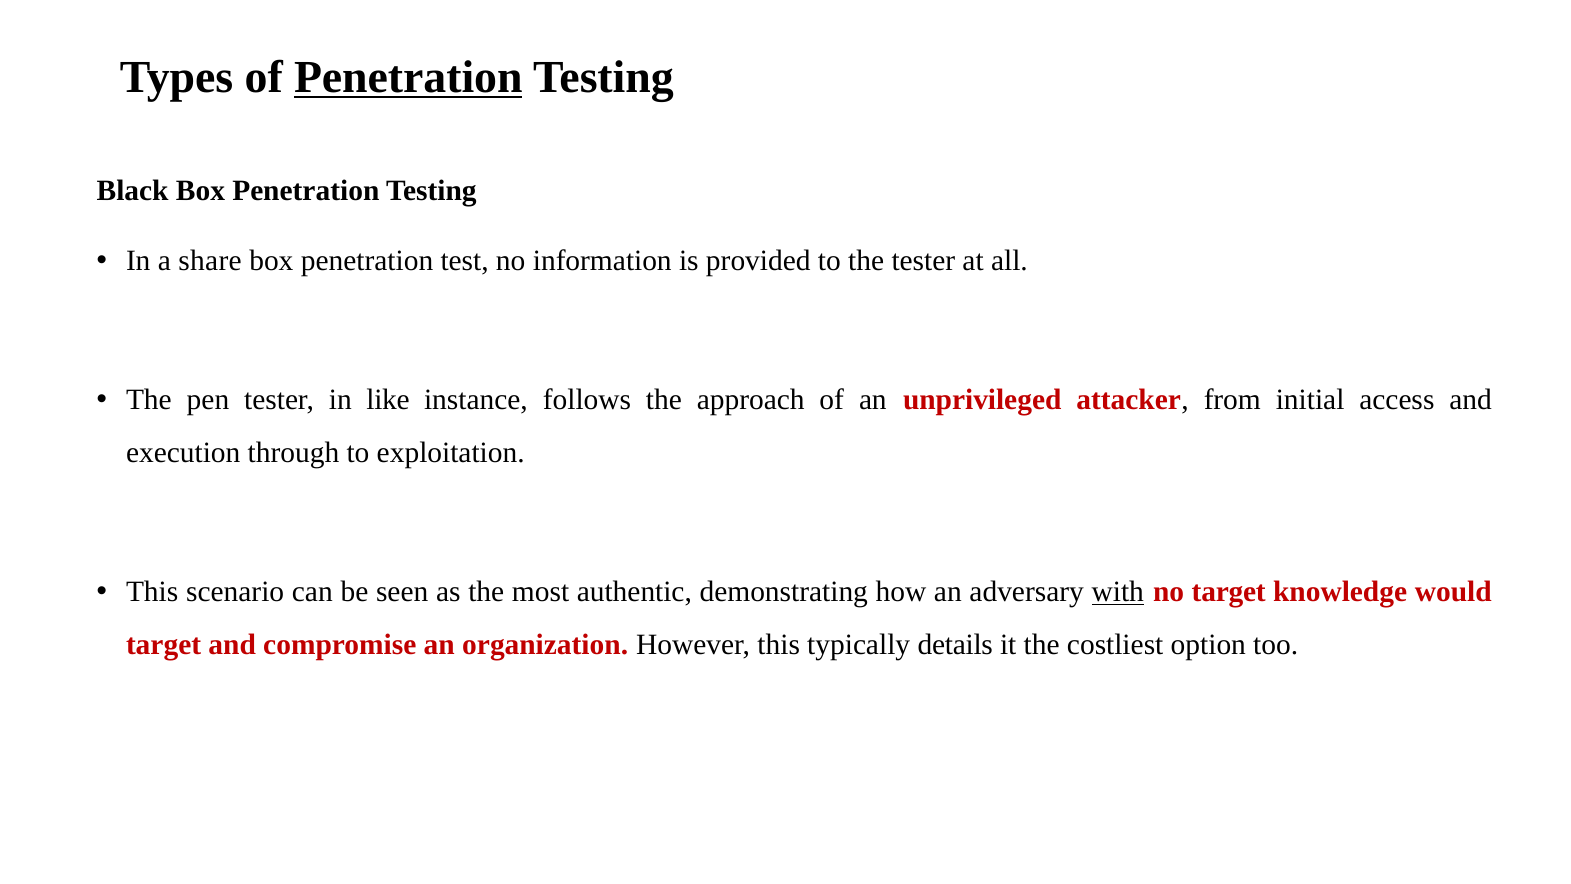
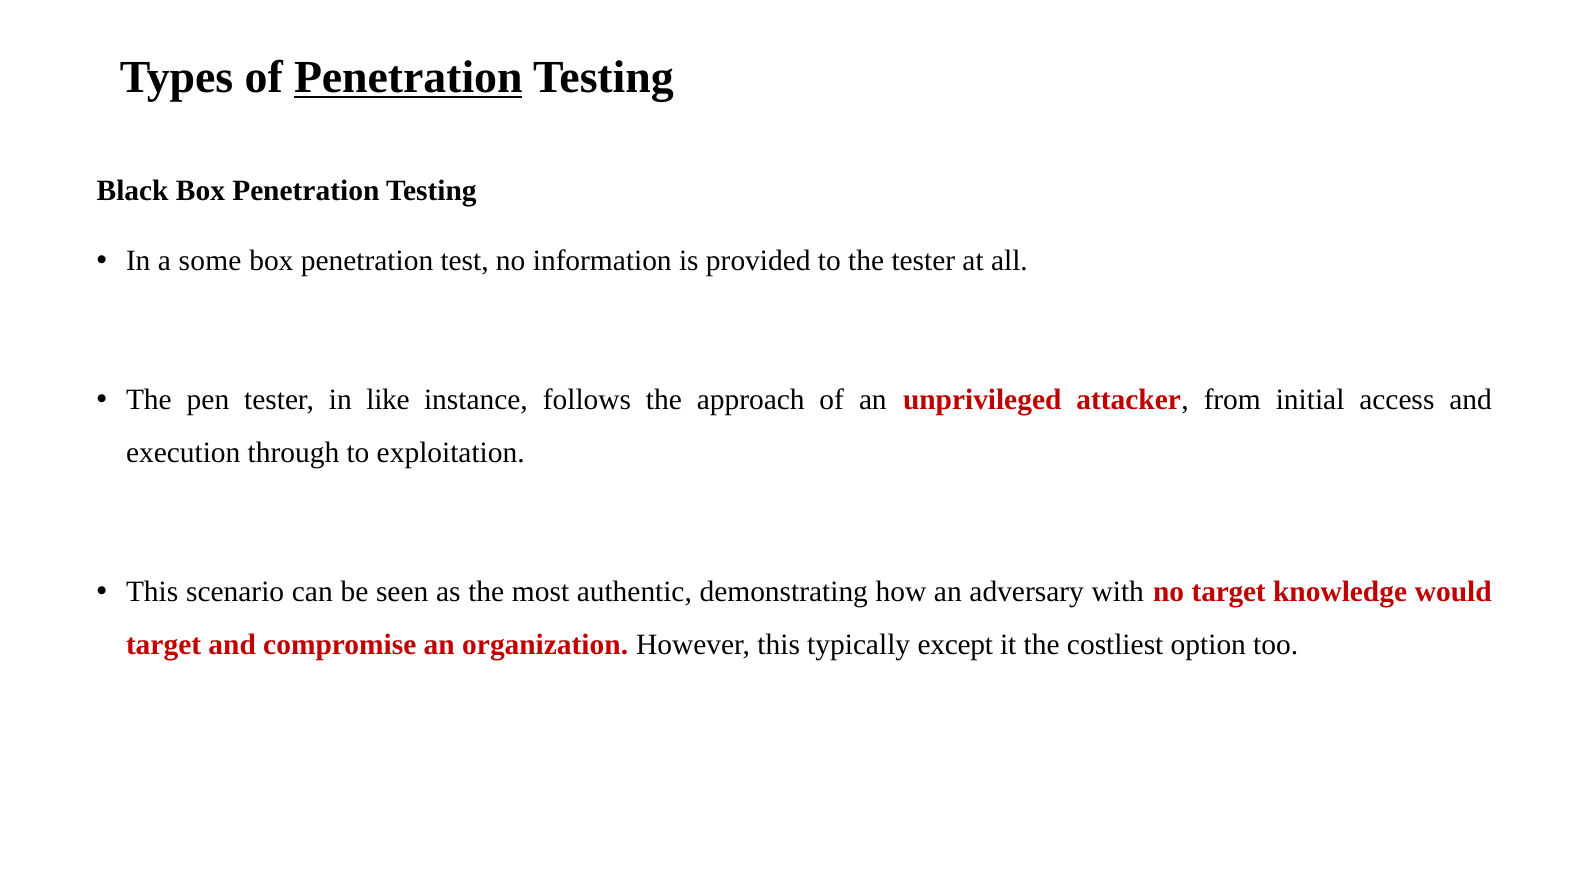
share: share -> some
with underline: present -> none
details: details -> except
